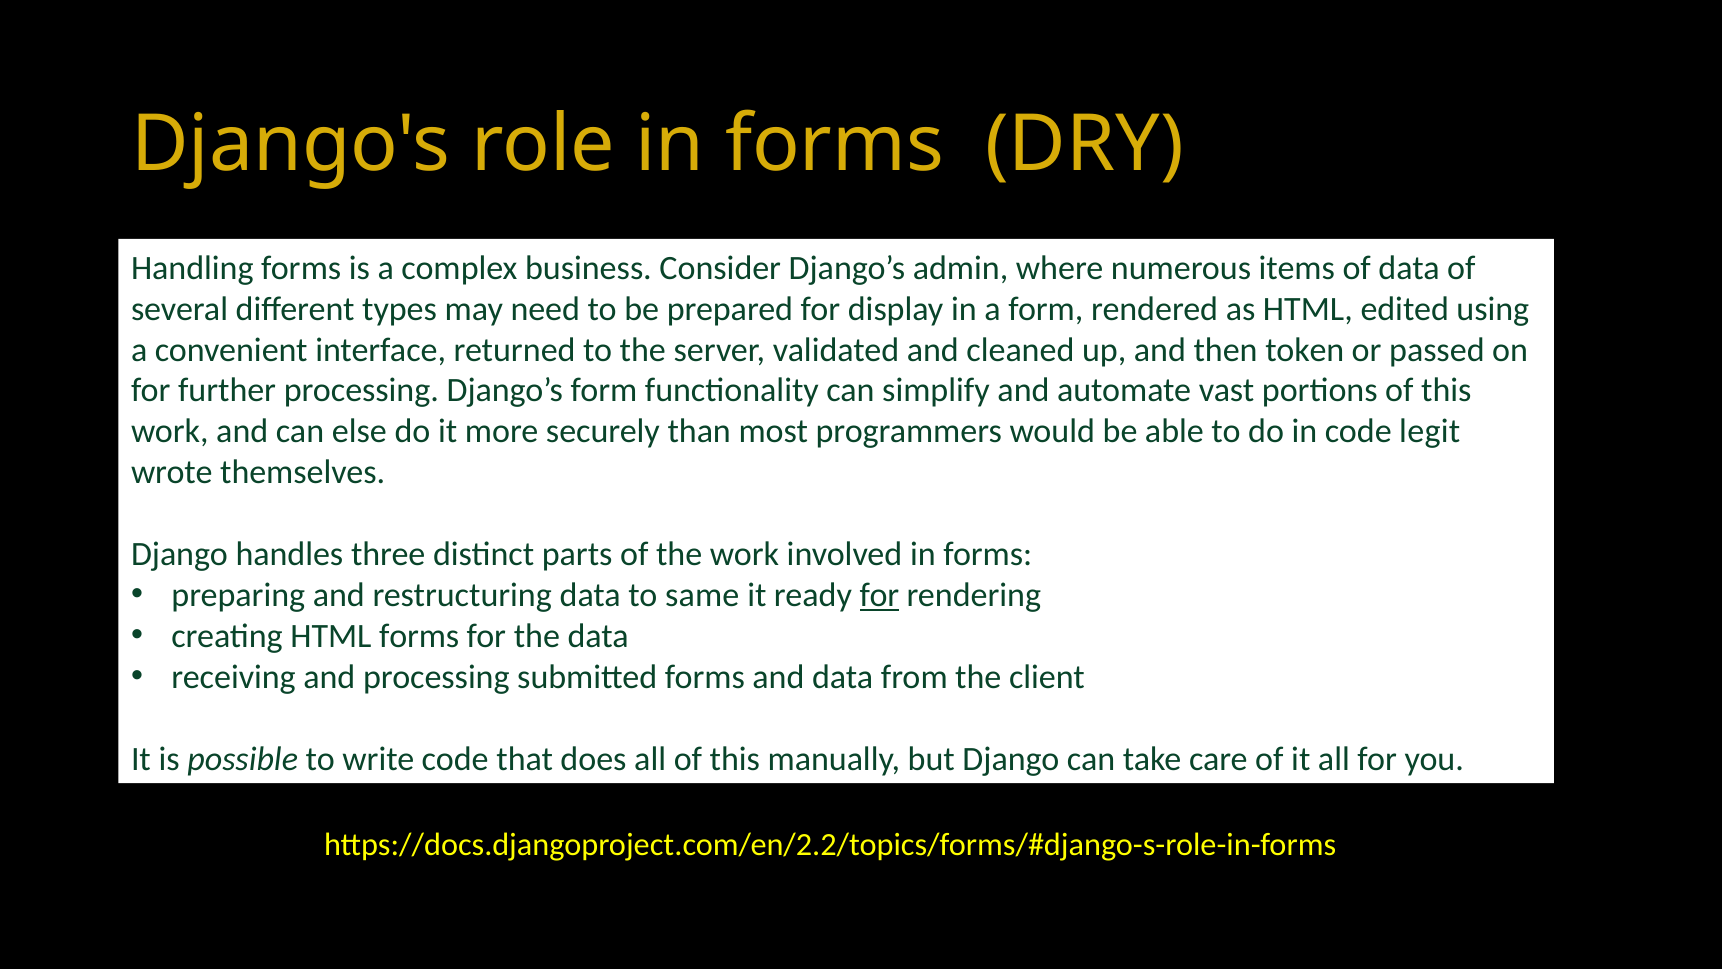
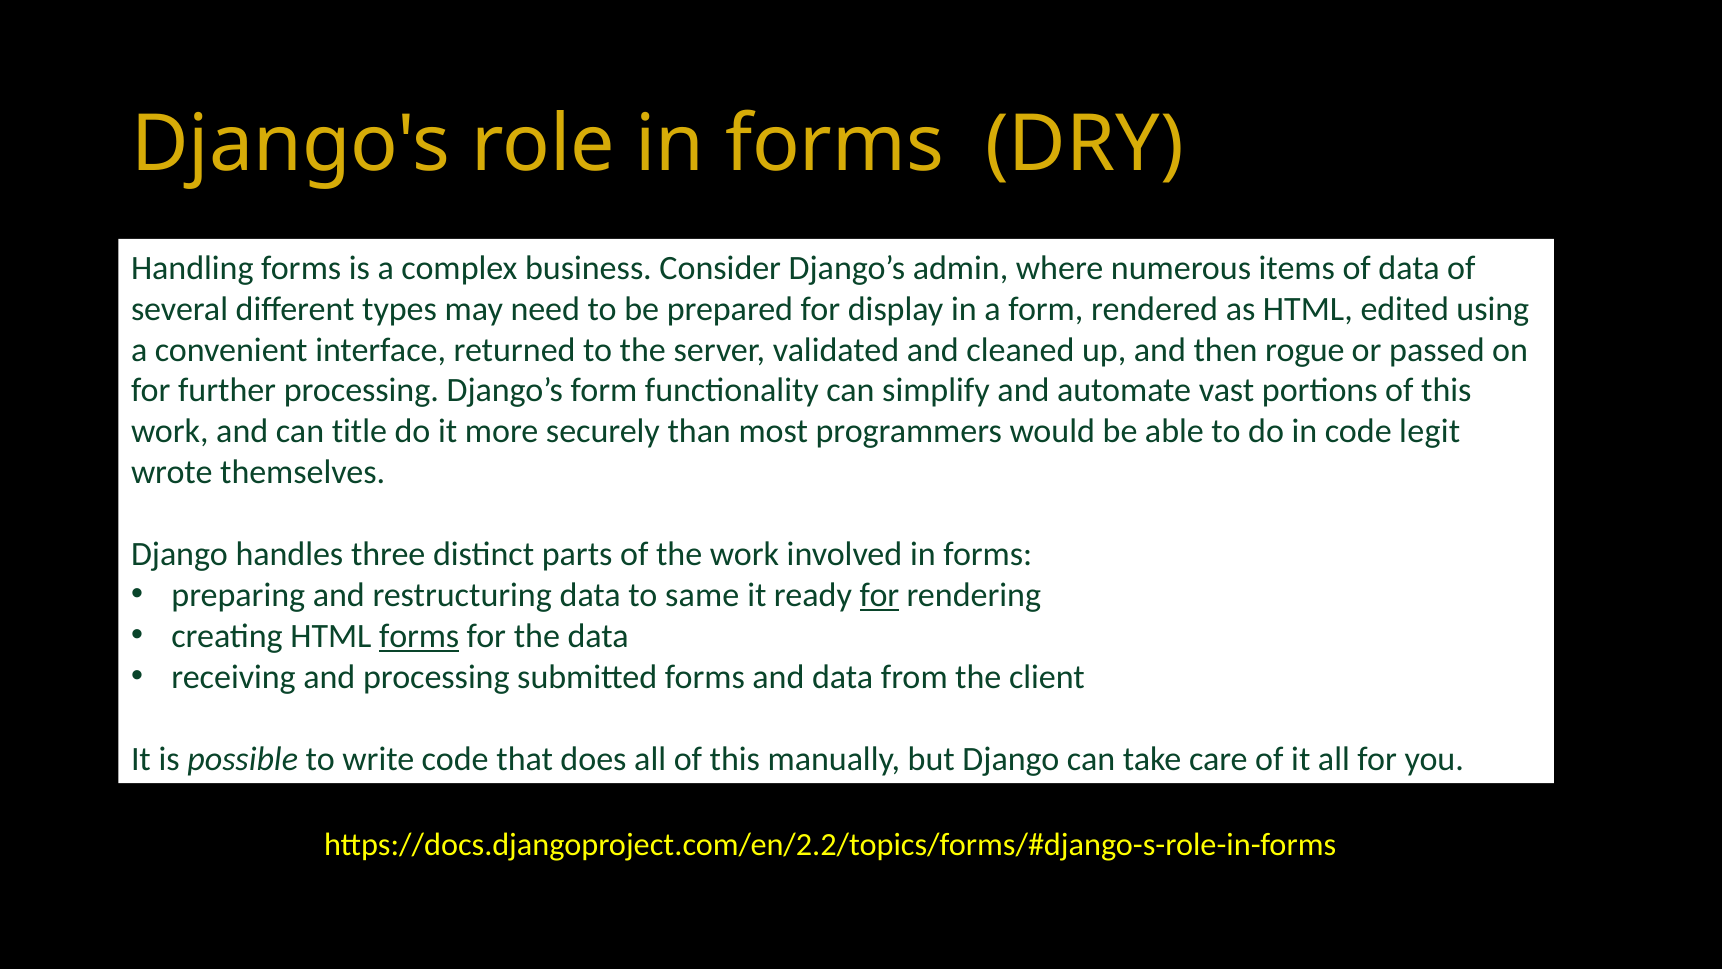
token: token -> rogue
else: else -> title
forms at (419, 636) underline: none -> present
